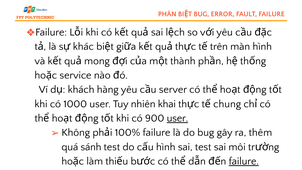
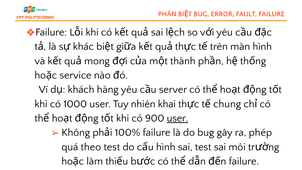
thêm: thêm -> phép
sánh: sánh -> theo
failure at (244, 161) underline: present -> none
